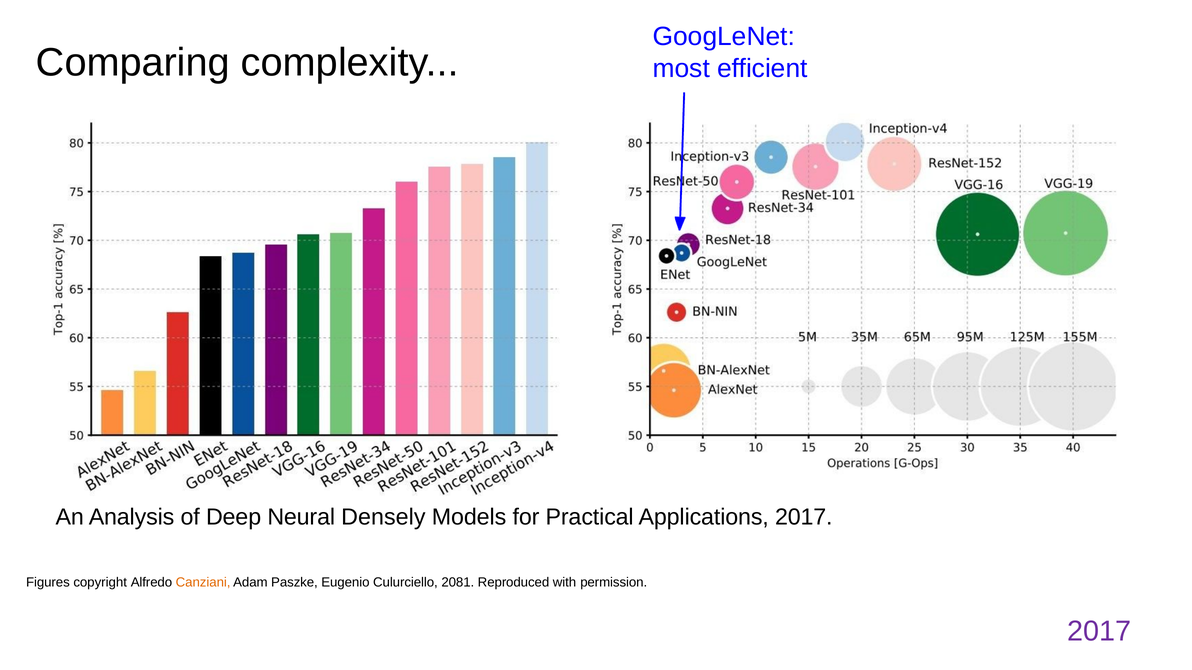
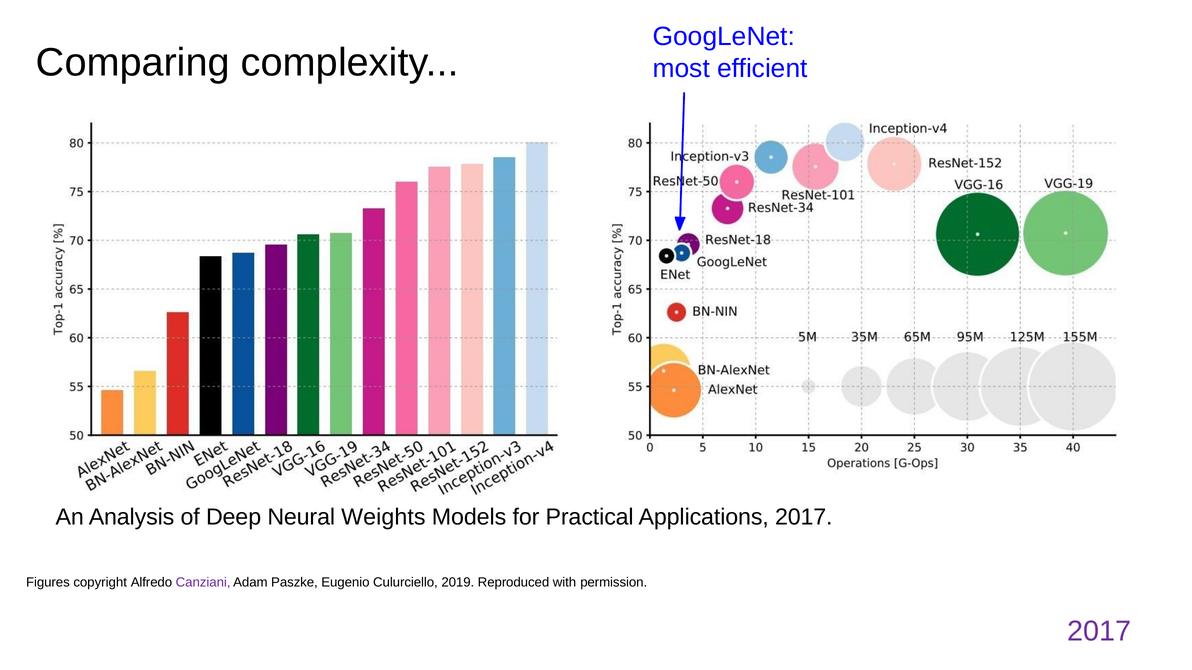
Densely: Densely -> Weights
Canziani colour: orange -> purple
2081: 2081 -> 2019
